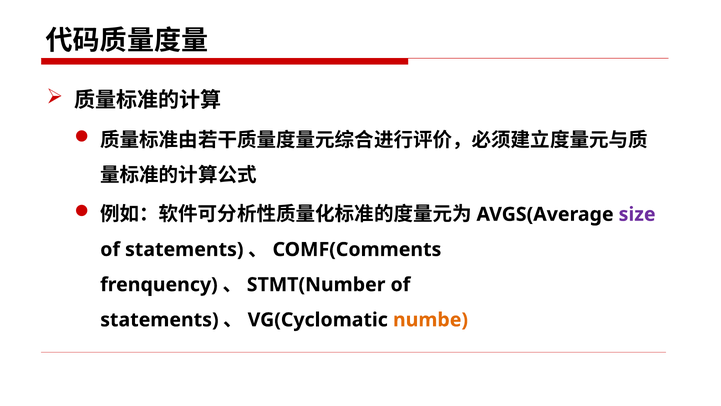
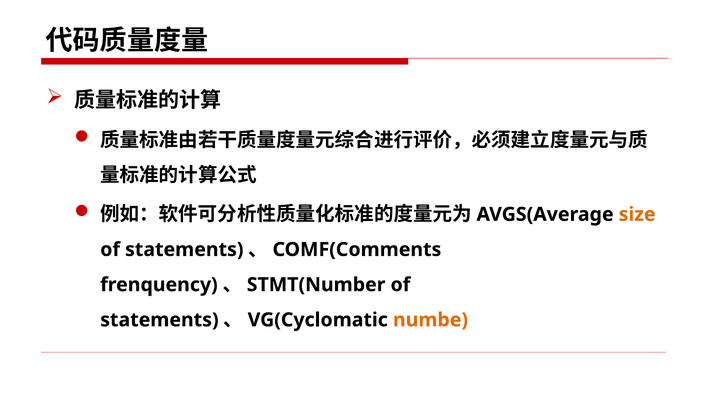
size colour: purple -> orange
